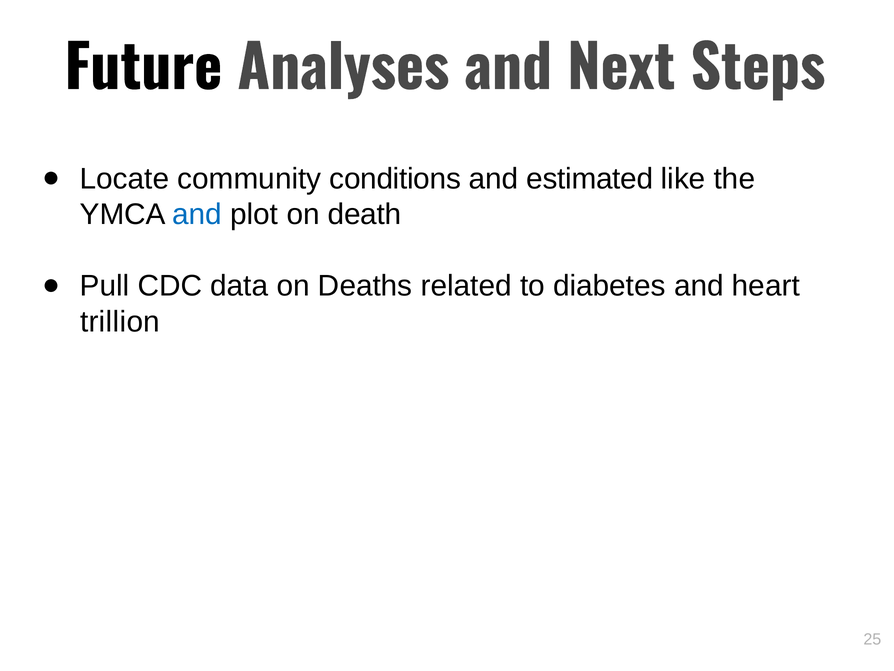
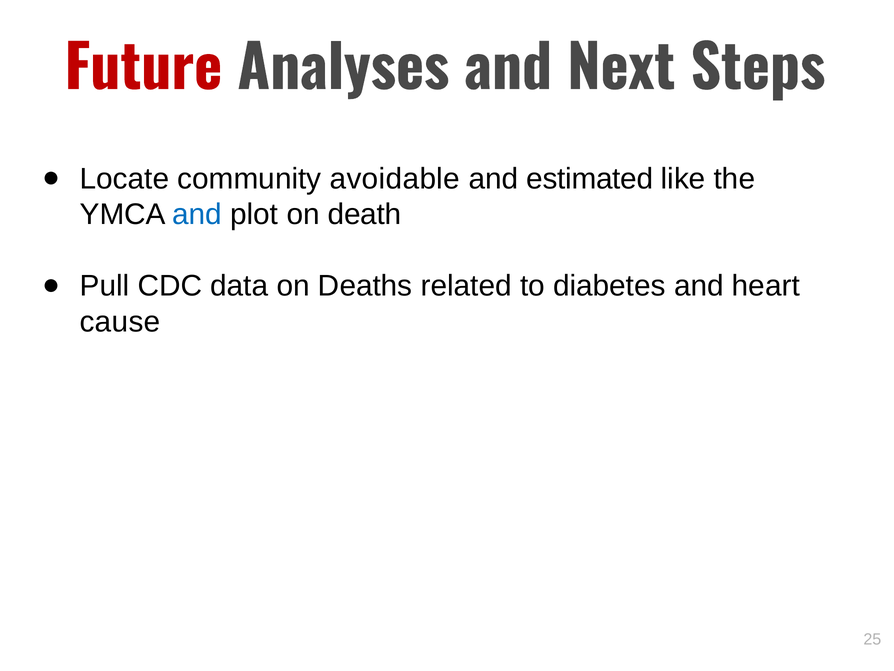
Future colour: black -> red
conditions: conditions -> avoidable
trillion: trillion -> cause
